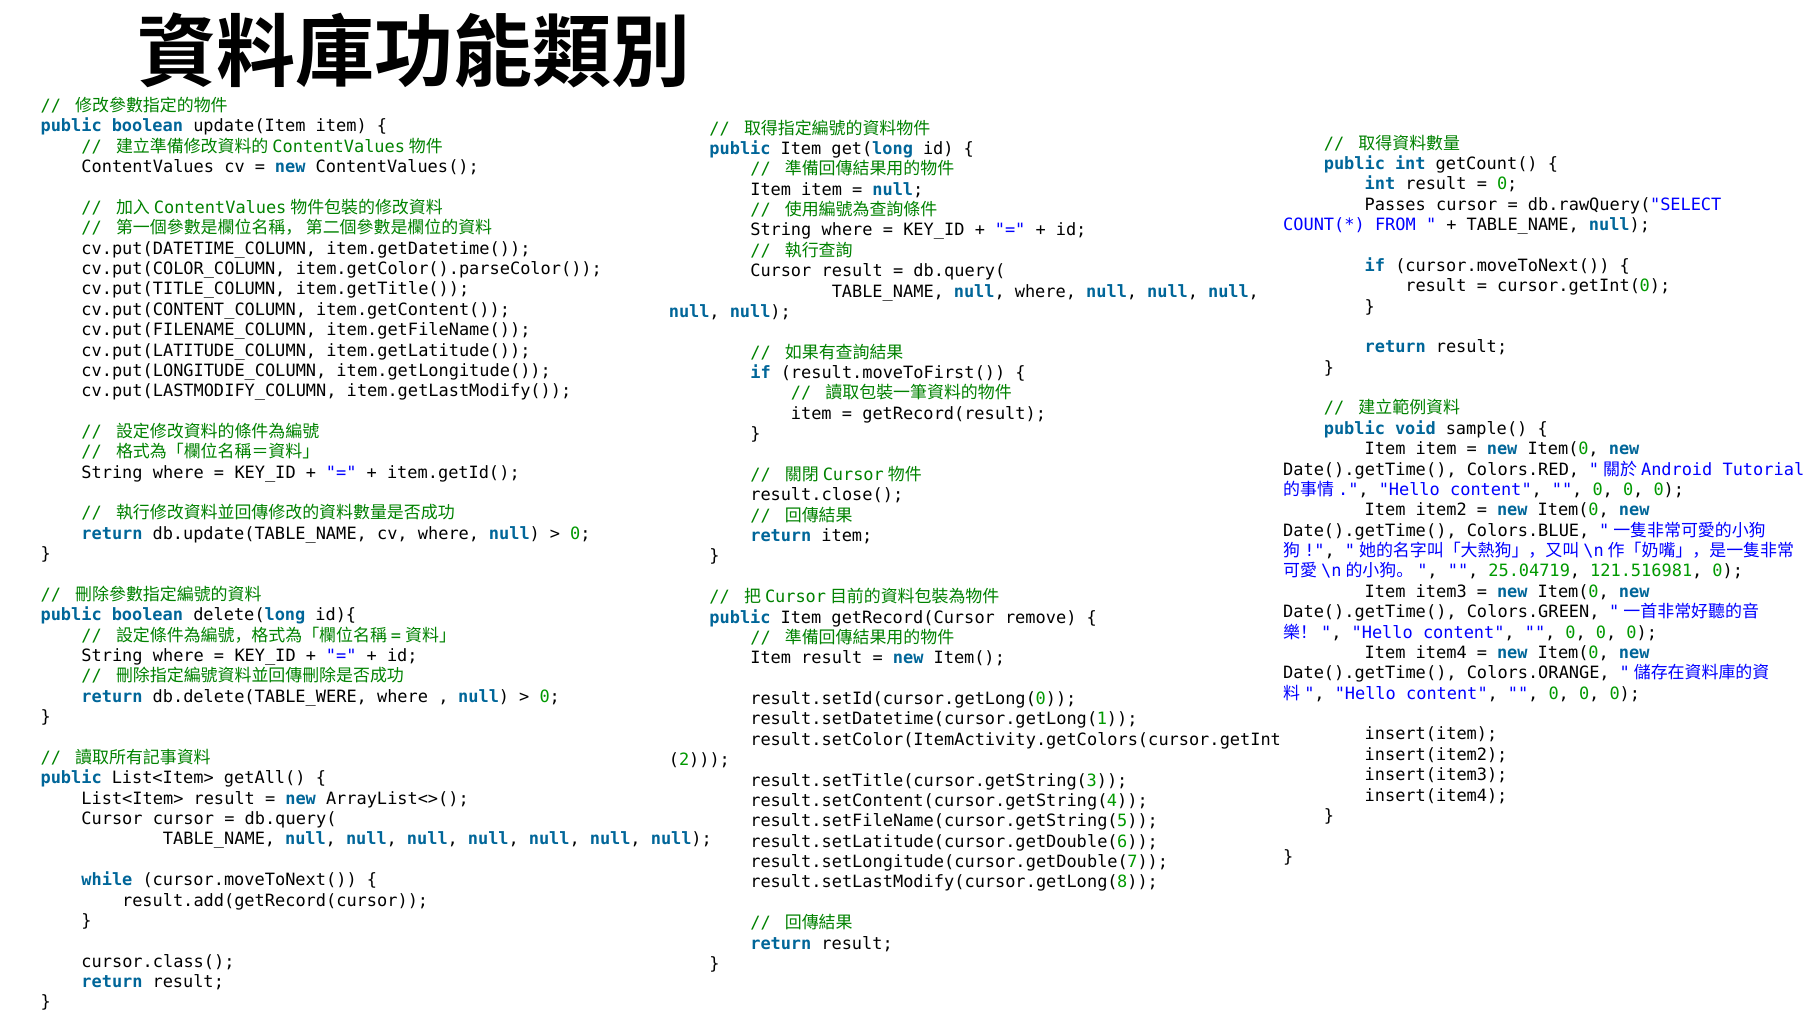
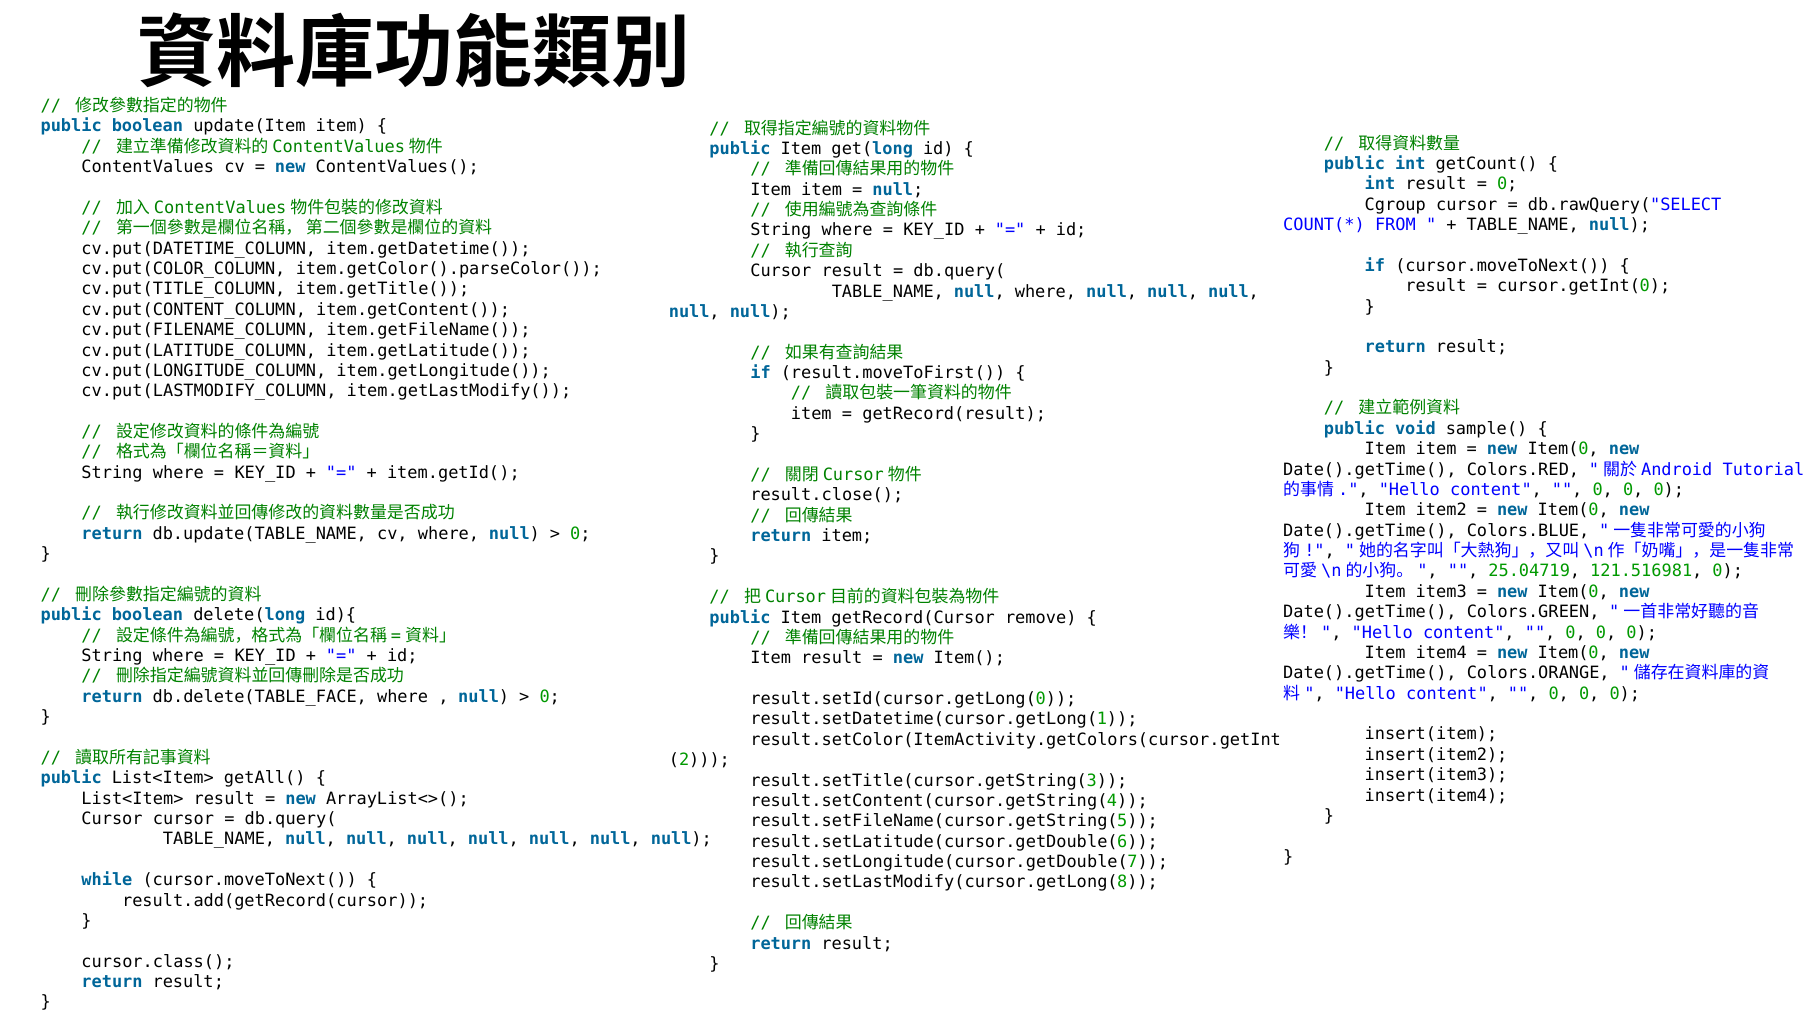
Passes: Passes -> Cgroup
db.delete(TABLE_WERE: db.delete(TABLE_WERE -> db.delete(TABLE_FACE
